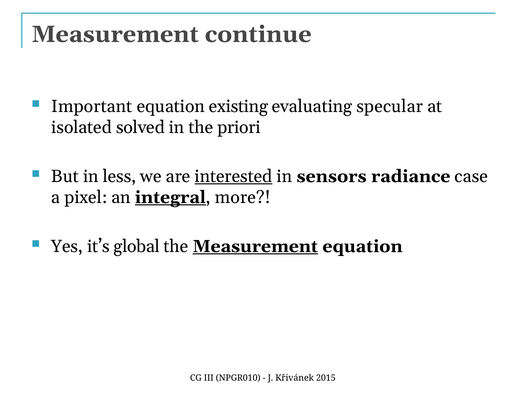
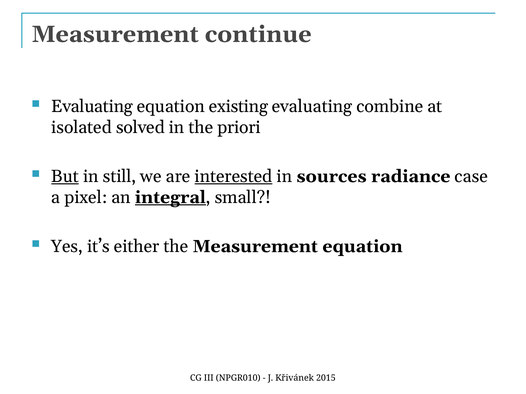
Important at (92, 106): Important -> Evaluating
specular: specular -> combine
But underline: none -> present
less: less -> still
sensors: sensors -> sources
more: more -> small
global: global -> either
Measurement at (255, 247) underline: present -> none
